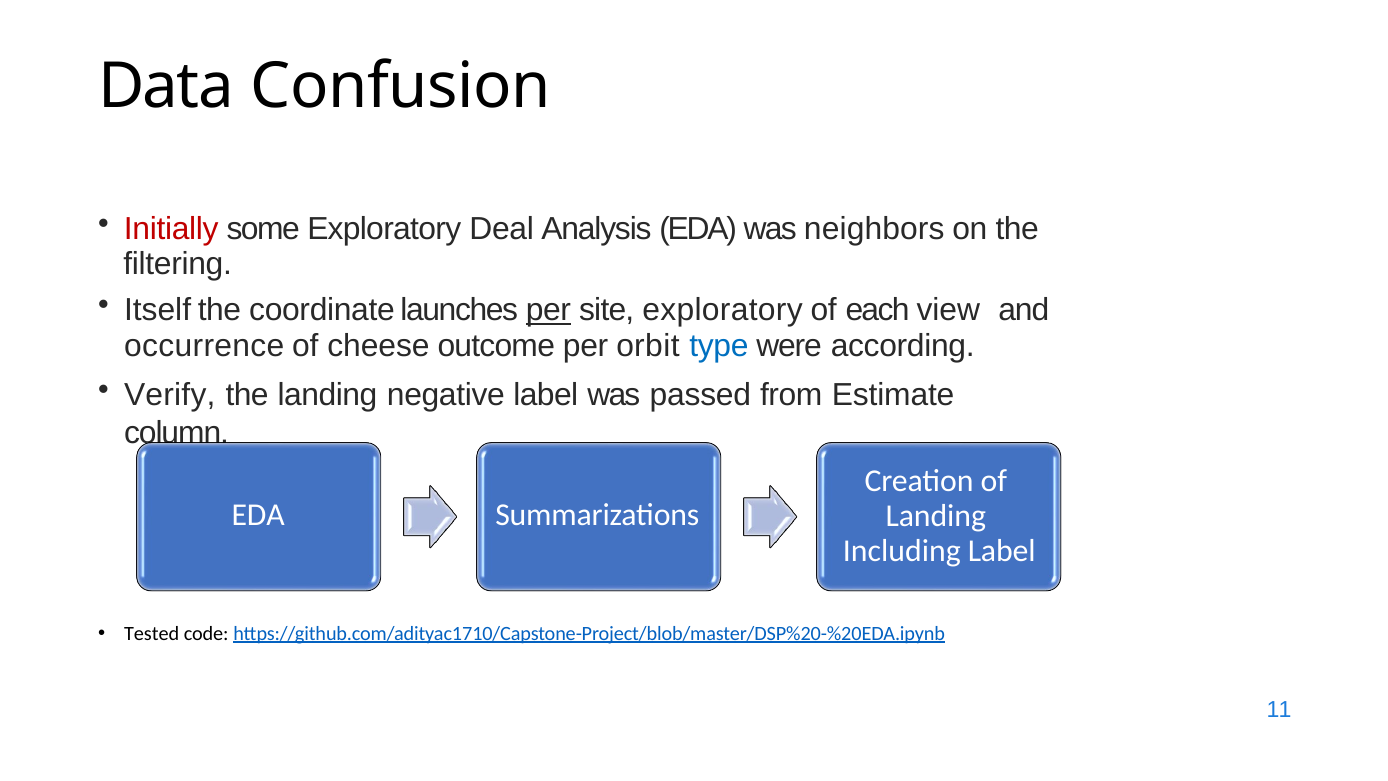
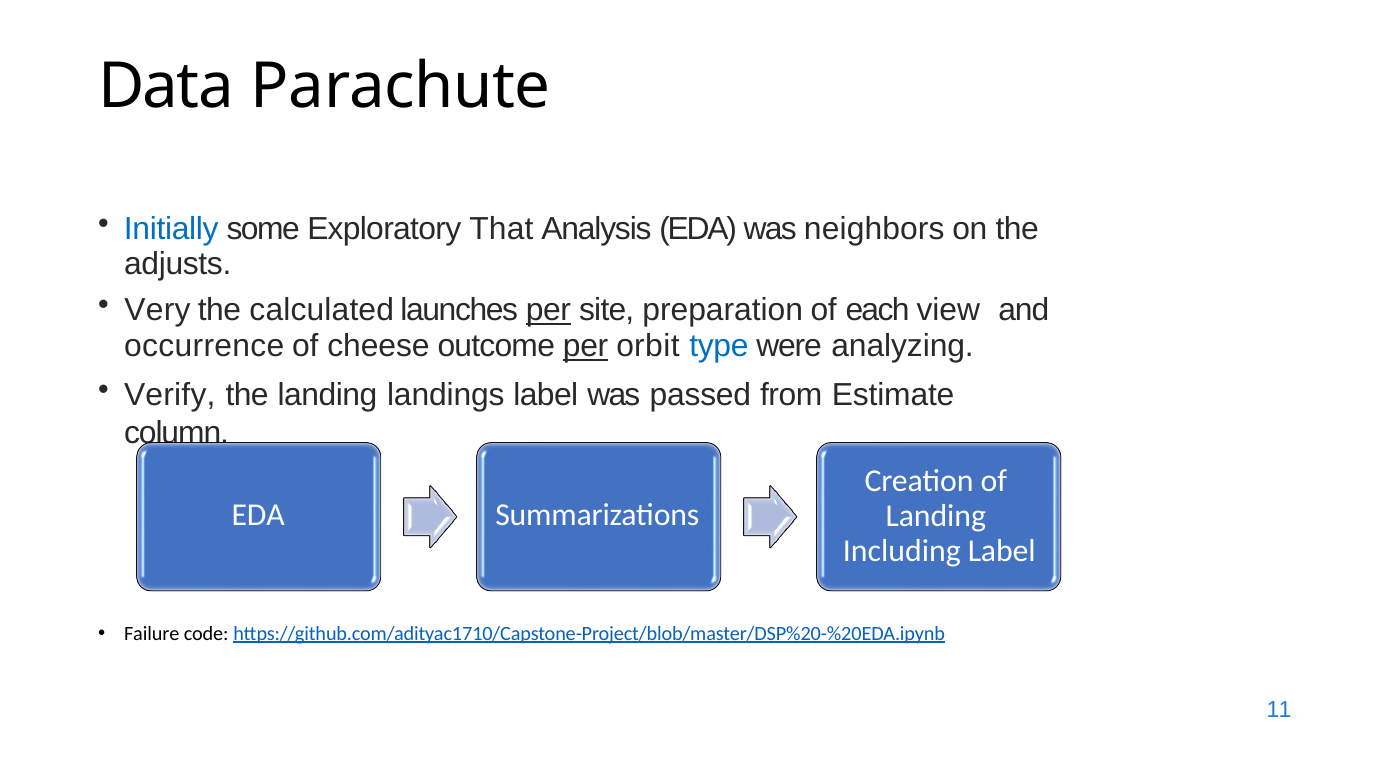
Confusion: Confusion -> Parachute
Initially colour: red -> blue
Deal: Deal -> That
filtering: filtering -> adjusts
Itself: Itself -> Very
coordinate: coordinate -> calculated
site exploratory: exploratory -> preparation
per at (586, 346) underline: none -> present
according: according -> analyzing
negative: negative -> landings
Tested: Tested -> Failure
